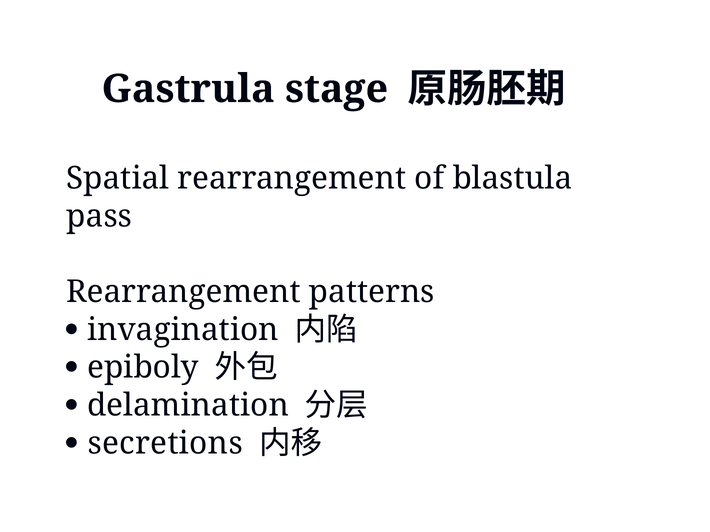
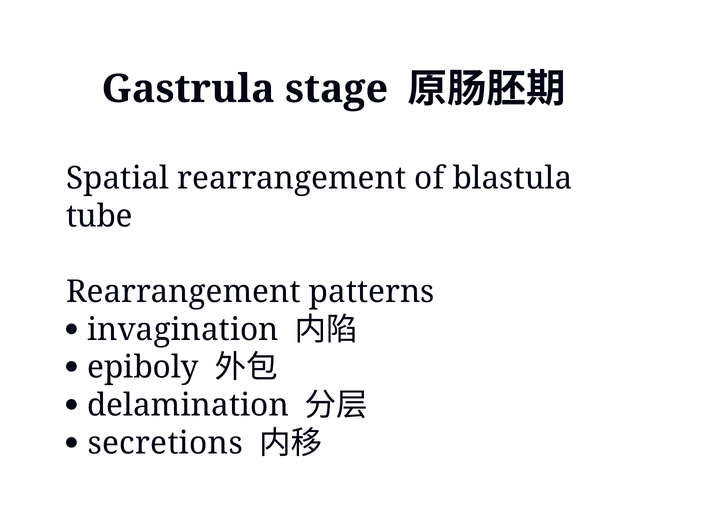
pass: pass -> tube
